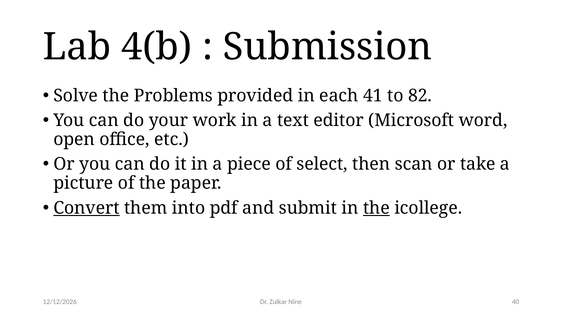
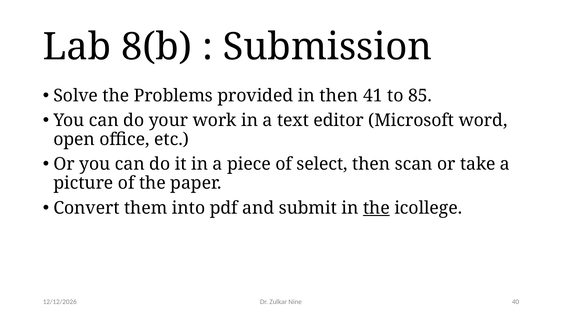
4(b: 4(b -> 8(b
in each: each -> then
82: 82 -> 85
Convert underline: present -> none
